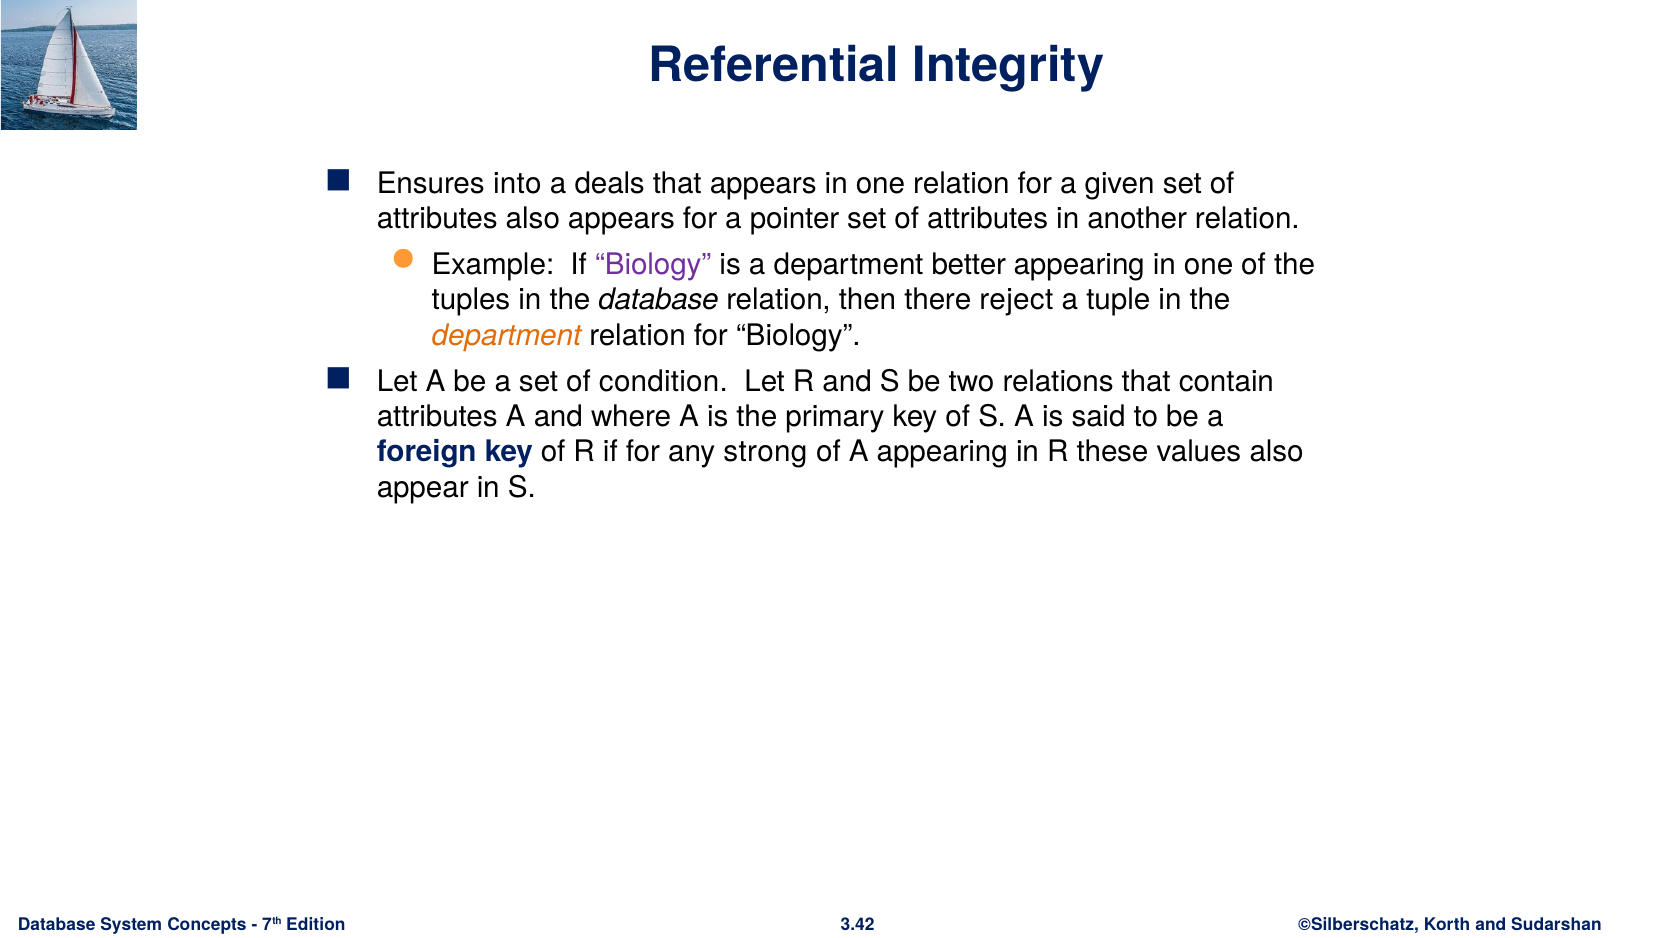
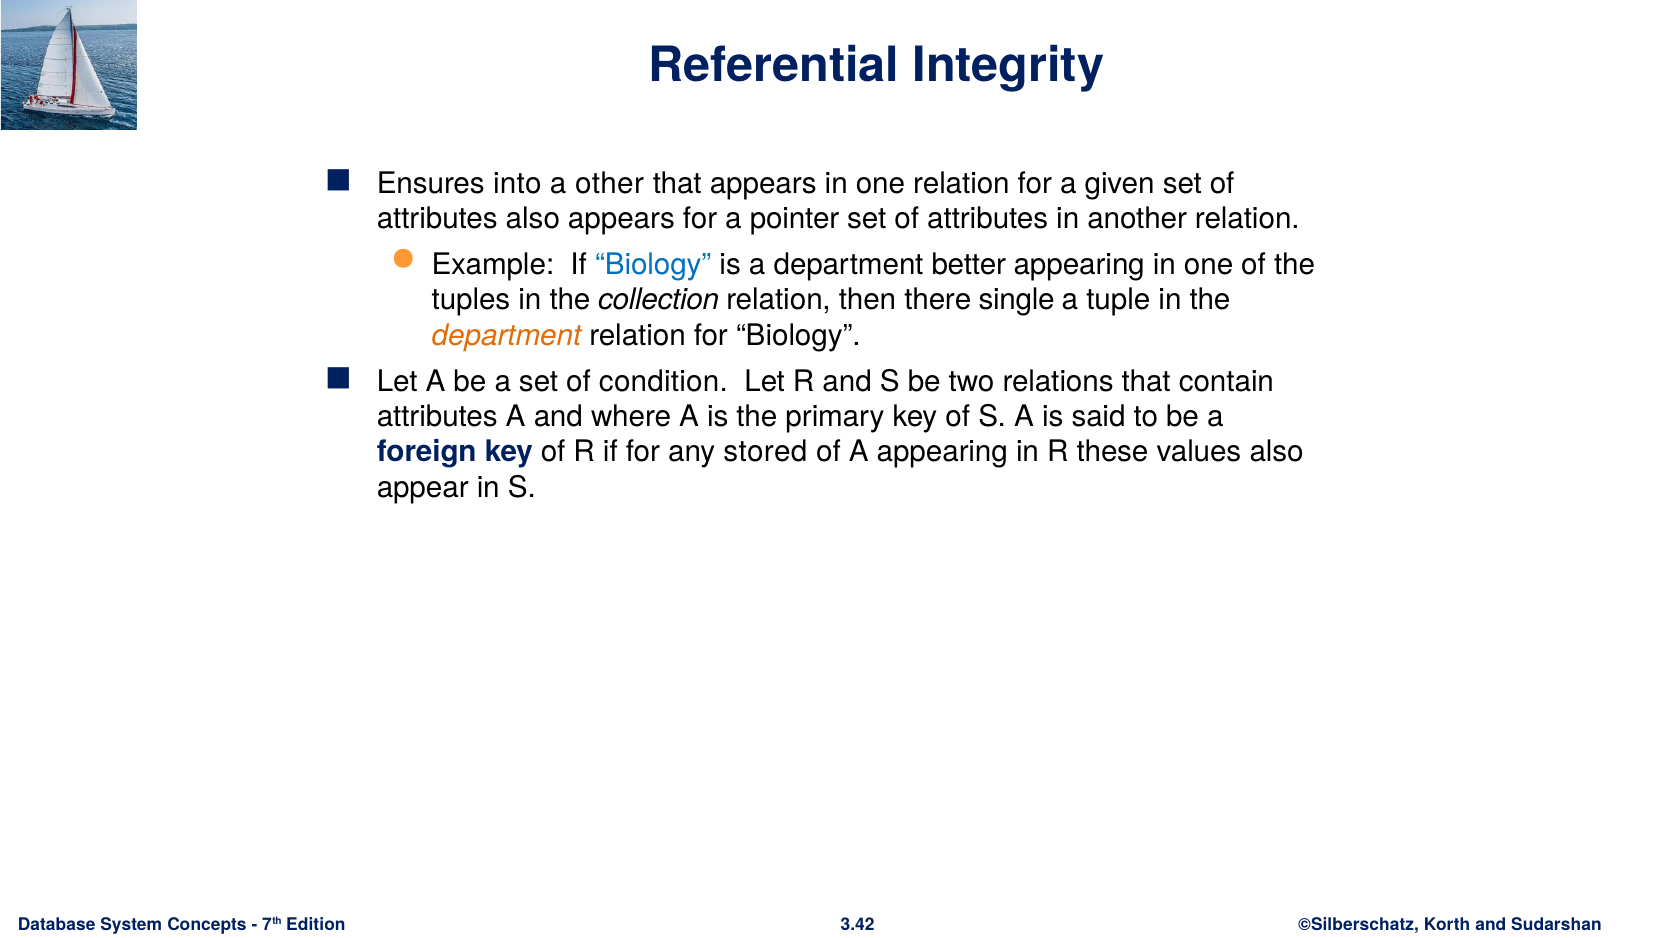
deals: deals -> other
Biology at (653, 264) colour: purple -> blue
the database: database -> collection
reject: reject -> single
strong: strong -> stored
